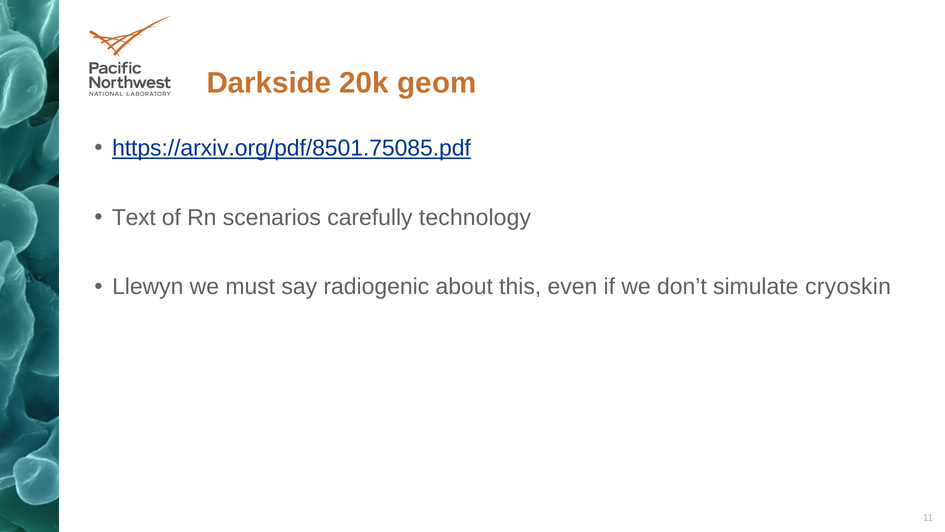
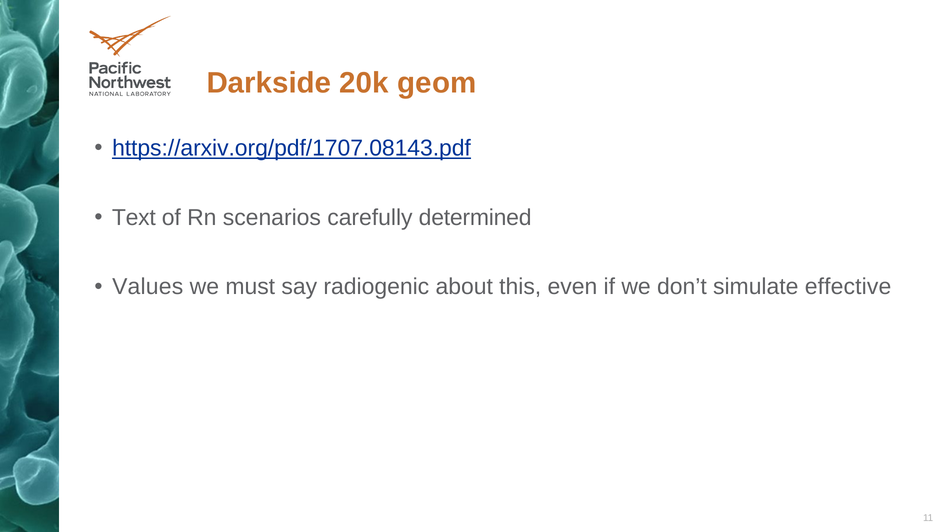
https://arxiv.org/pdf/8501.75085.pdf: https://arxiv.org/pdf/8501.75085.pdf -> https://arxiv.org/pdf/1707.08143.pdf
technology: technology -> determined
Llewyn: Llewyn -> Values
cryoskin: cryoskin -> effective
